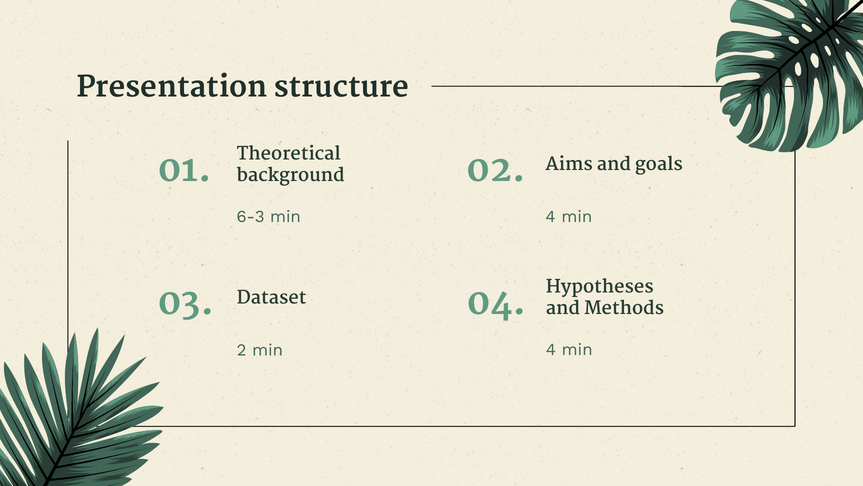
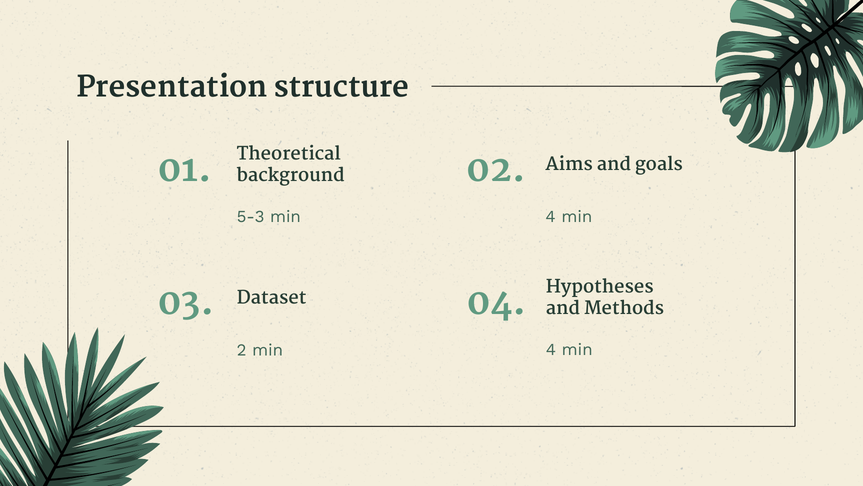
6-3: 6-3 -> 5-3
